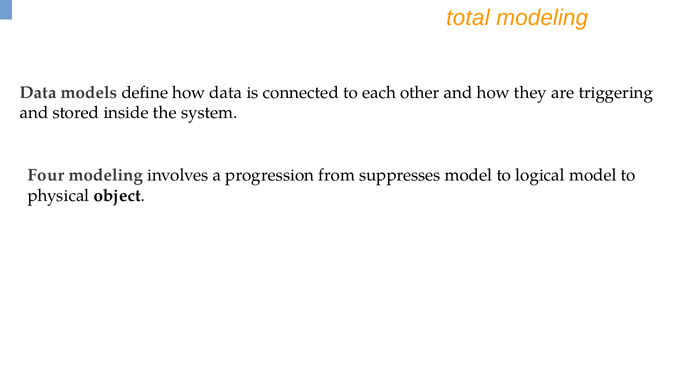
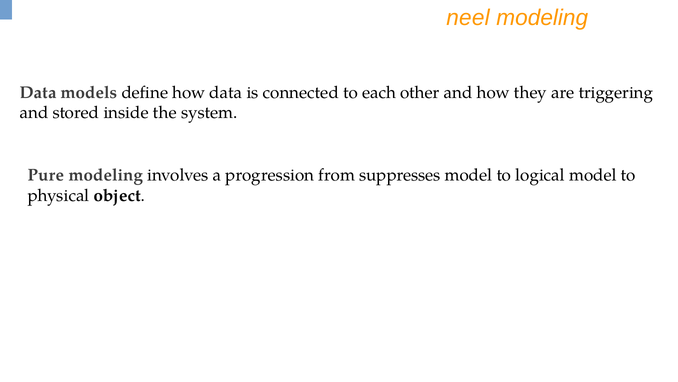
total: total -> neel
Four: Four -> Pure
